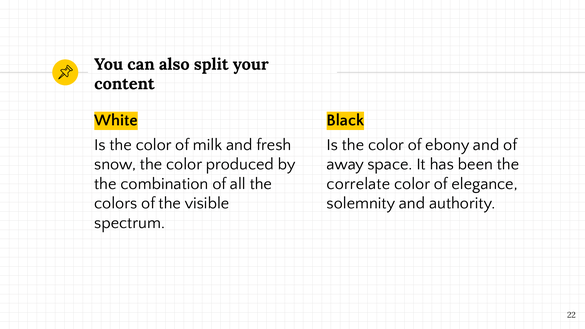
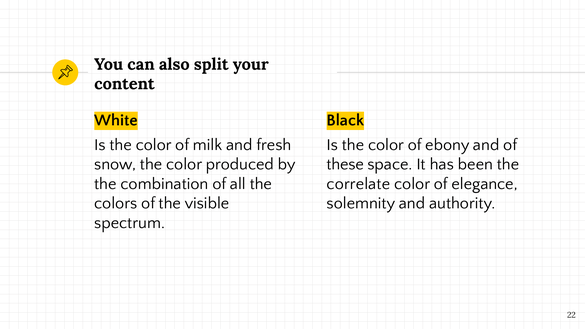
away: away -> these
